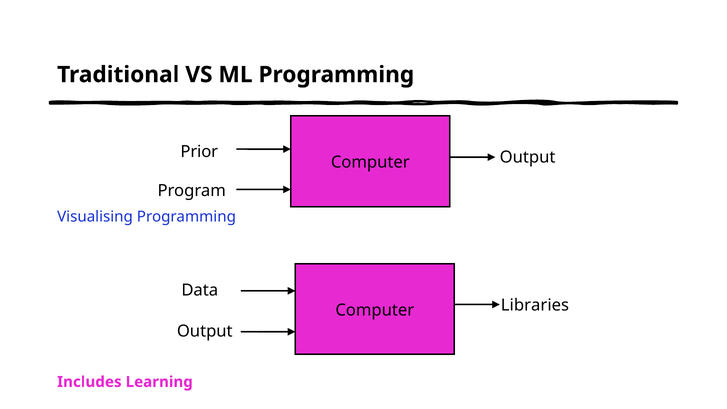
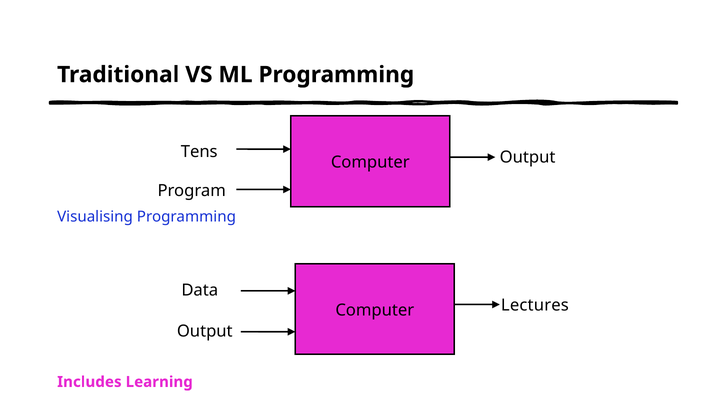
Prior: Prior -> Tens
Libraries: Libraries -> Lectures
